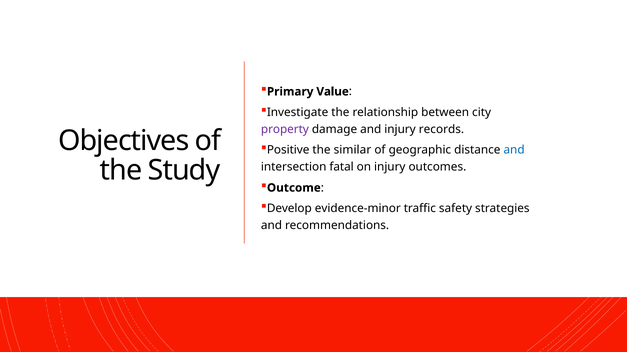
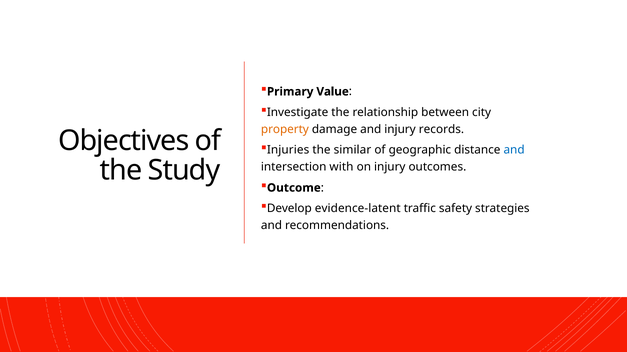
property colour: purple -> orange
Positive: Positive -> Injuries
fatal: fatal -> with
evidence-minor: evidence-minor -> evidence-latent
